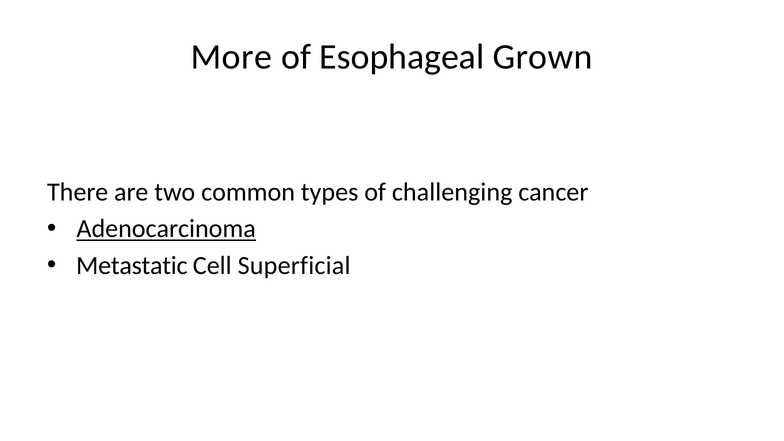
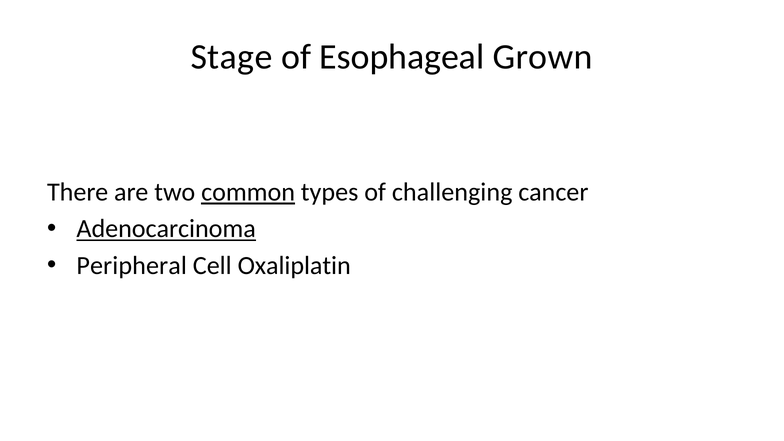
More: More -> Stage
common underline: none -> present
Metastatic: Metastatic -> Peripheral
Superficial: Superficial -> Oxaliplatin
